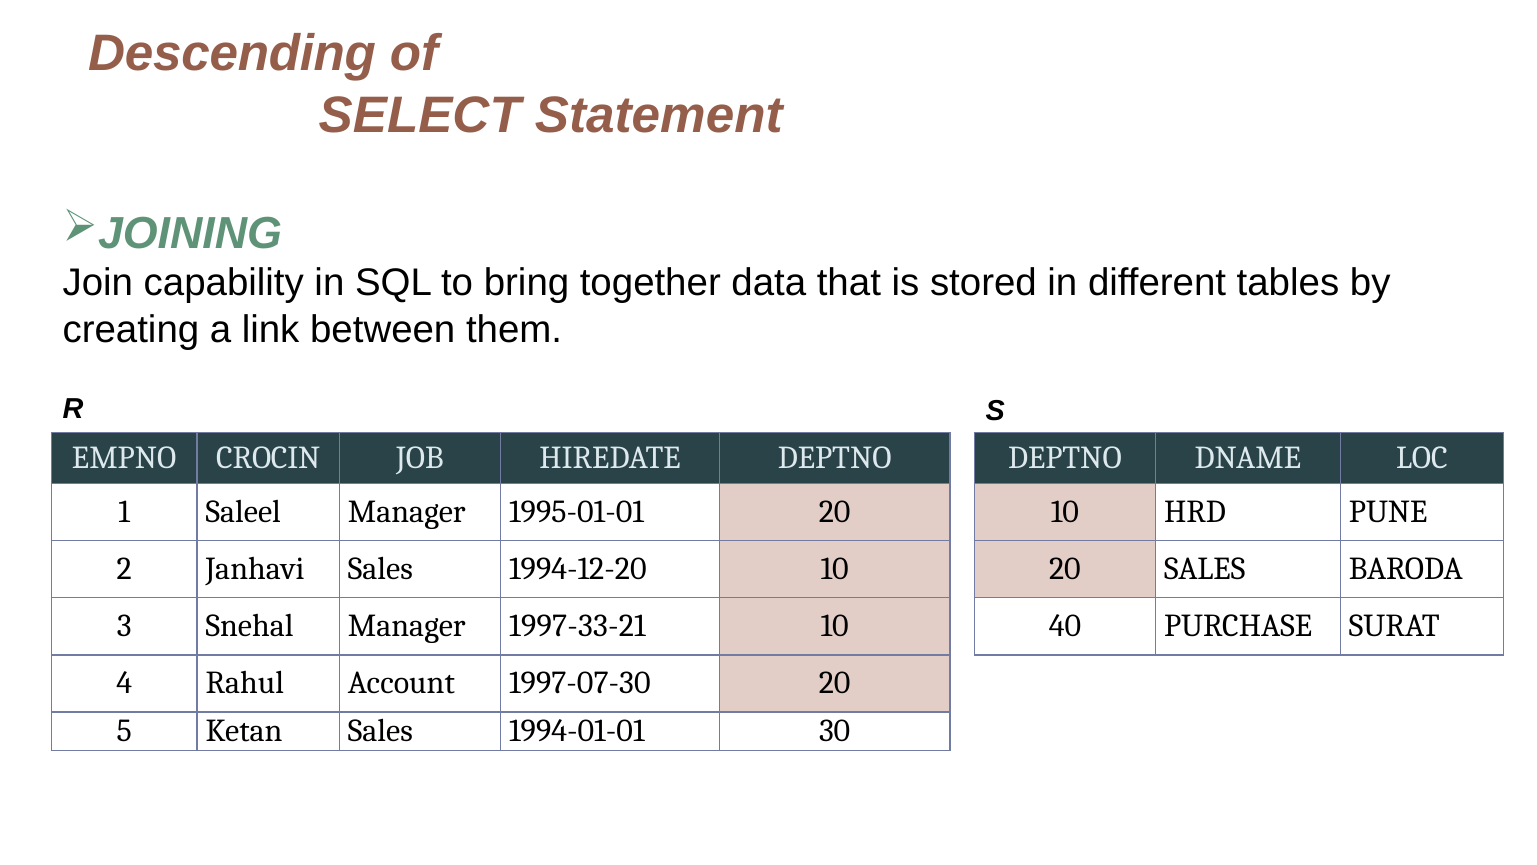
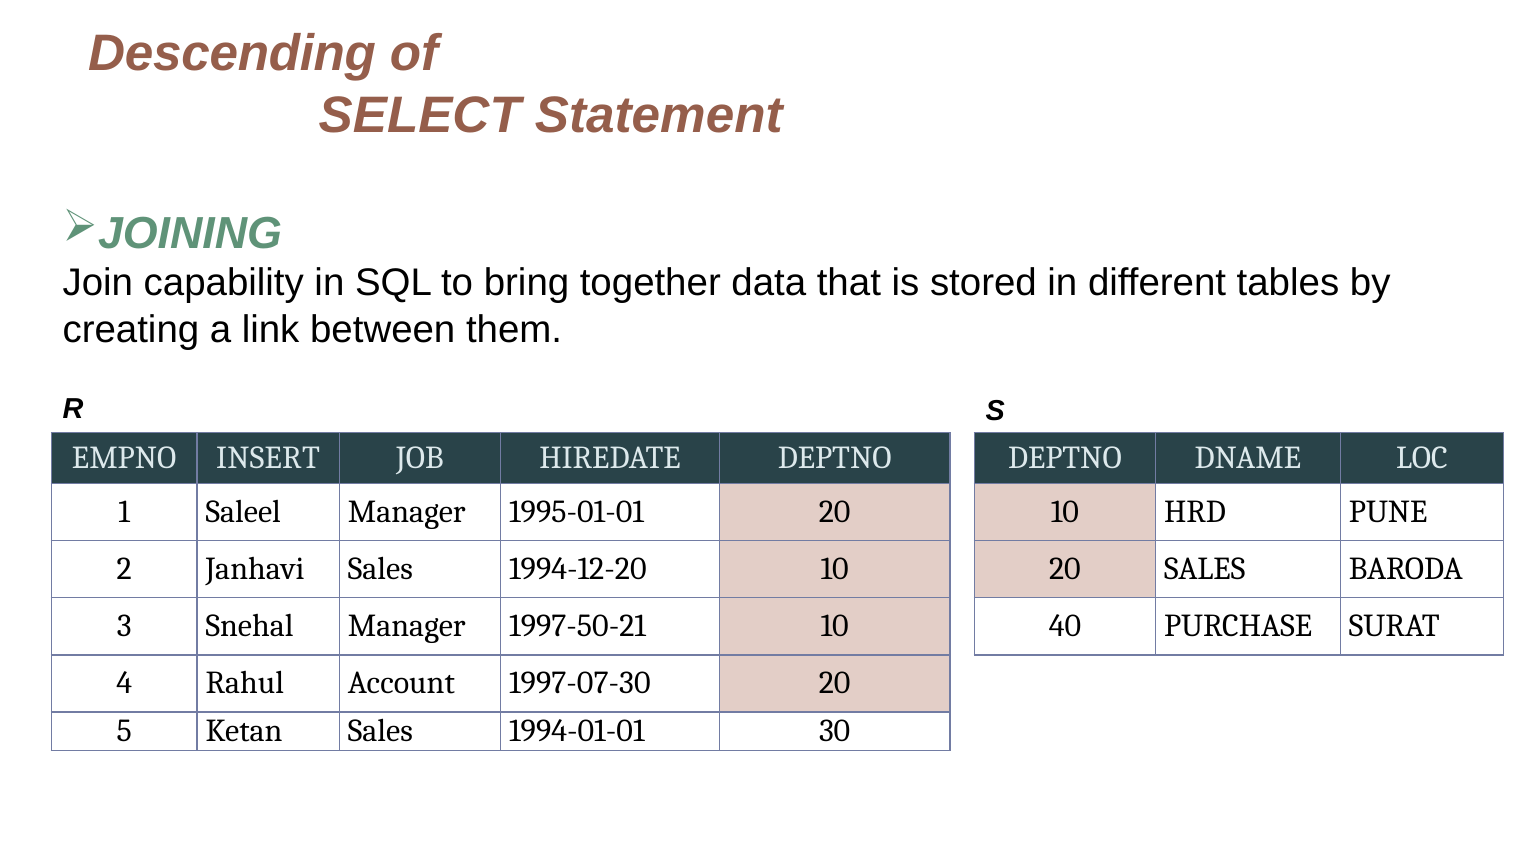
CROCIN: CROCIN -> INSERT
1997-33-21: 1997-33-21 -> 1997-50-21
